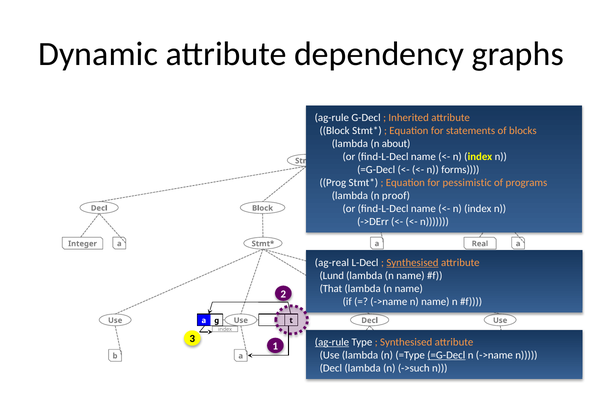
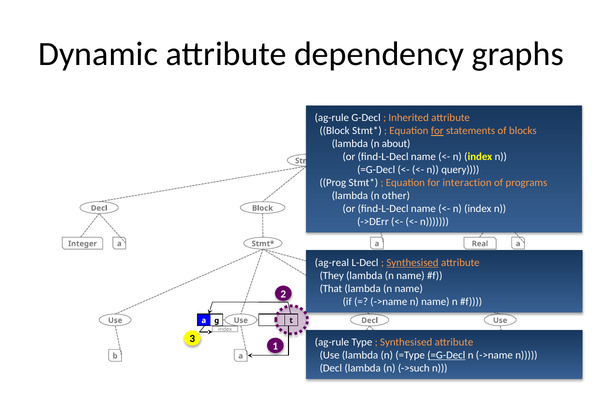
for at (437, 131) underline: none -> present
forms: forms -> query
pessimistic: pessimistic -> interaction
proof: proof -> other
Lund: Lund -> They
ag-rule at (332, 343) underline: present -> none
